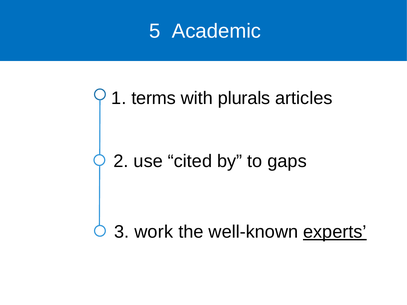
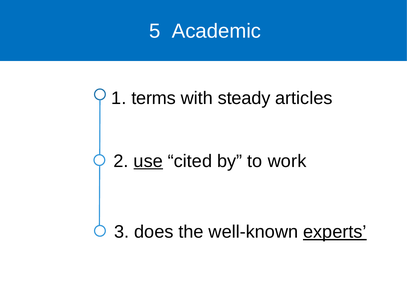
plurals: plurals -> steady
use underline: none -> present
gaps: gaps -> work
work: work -> does
